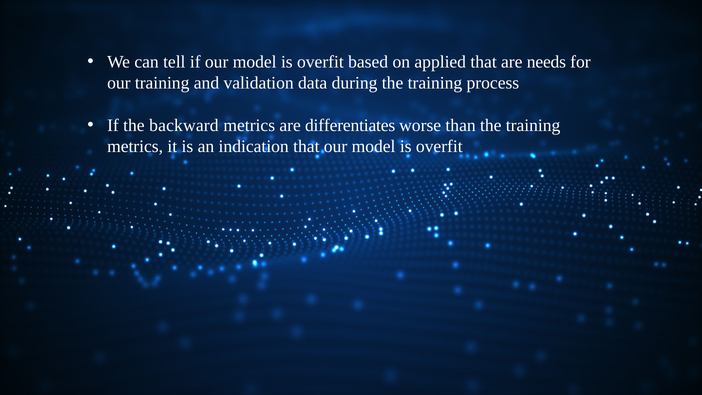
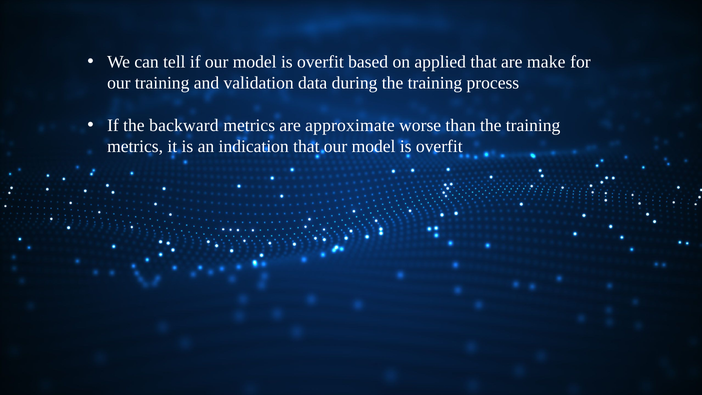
needs: needs -> make
differentiates: differentiates -> approximate
